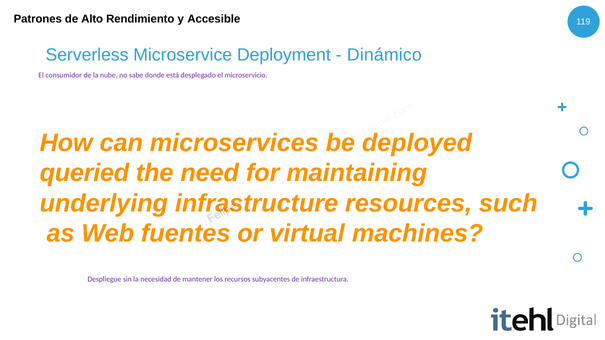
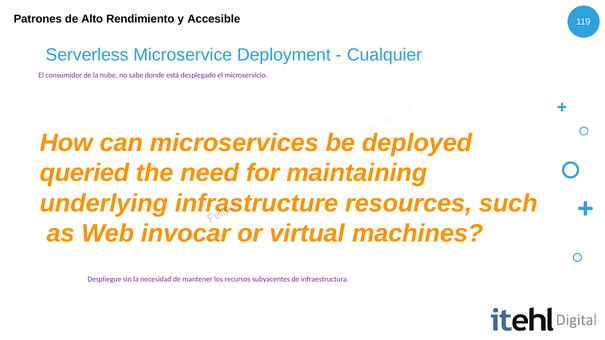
Dinámico: Dinámico -> Cualquier
fuentes: fuentes -> invocar
